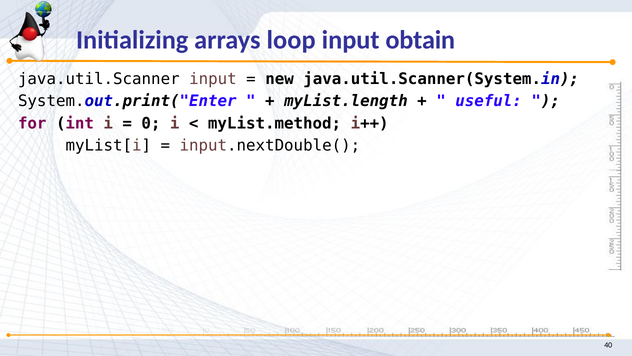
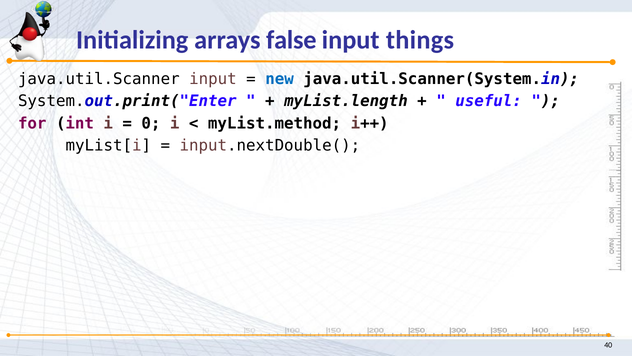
loop: loop -> false
obtain: obtain -> things
new colour: black -> blue
